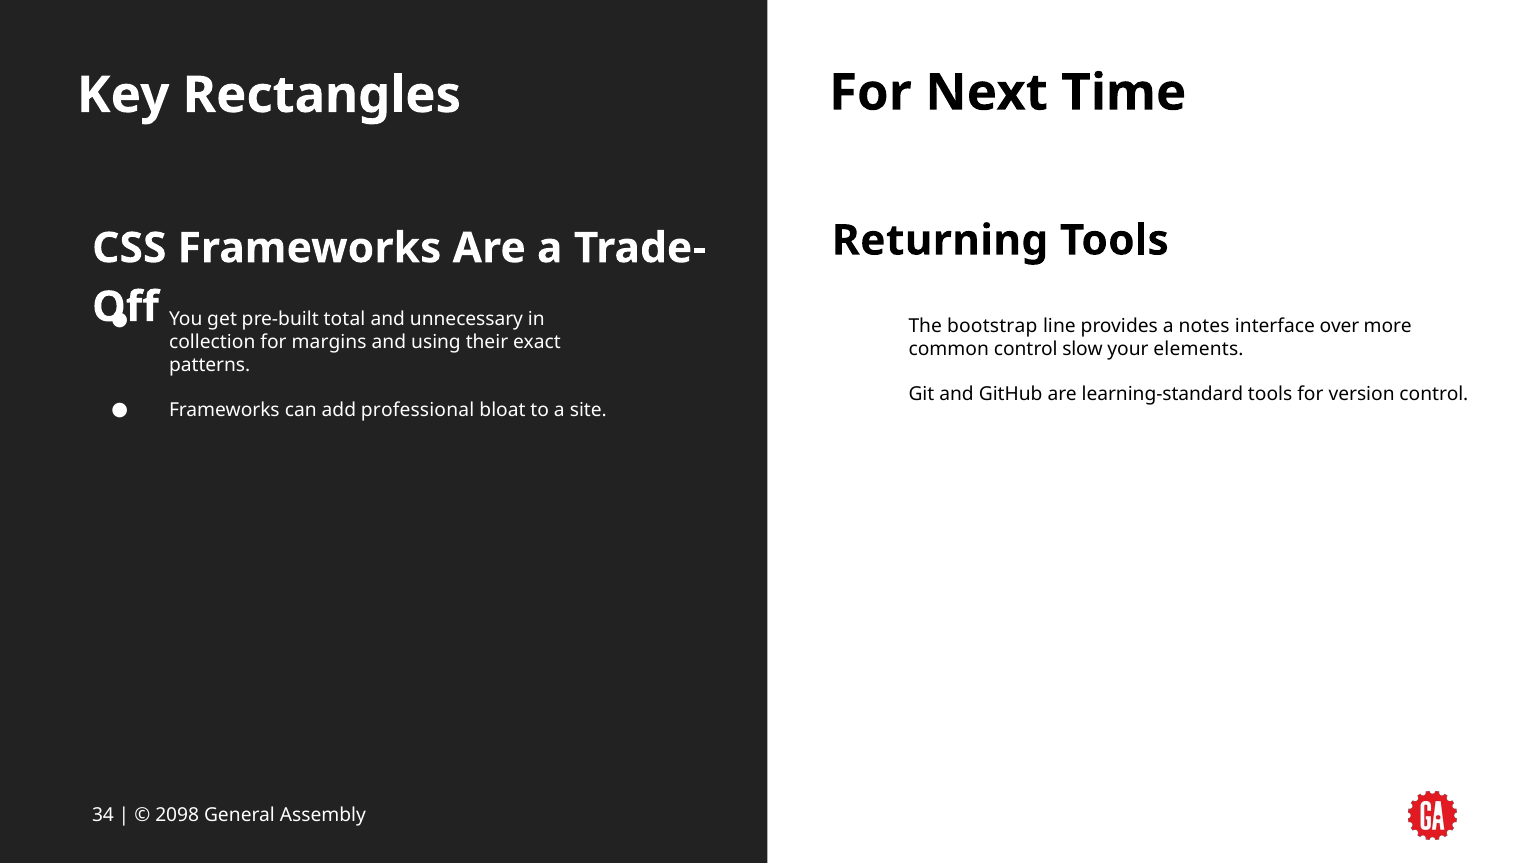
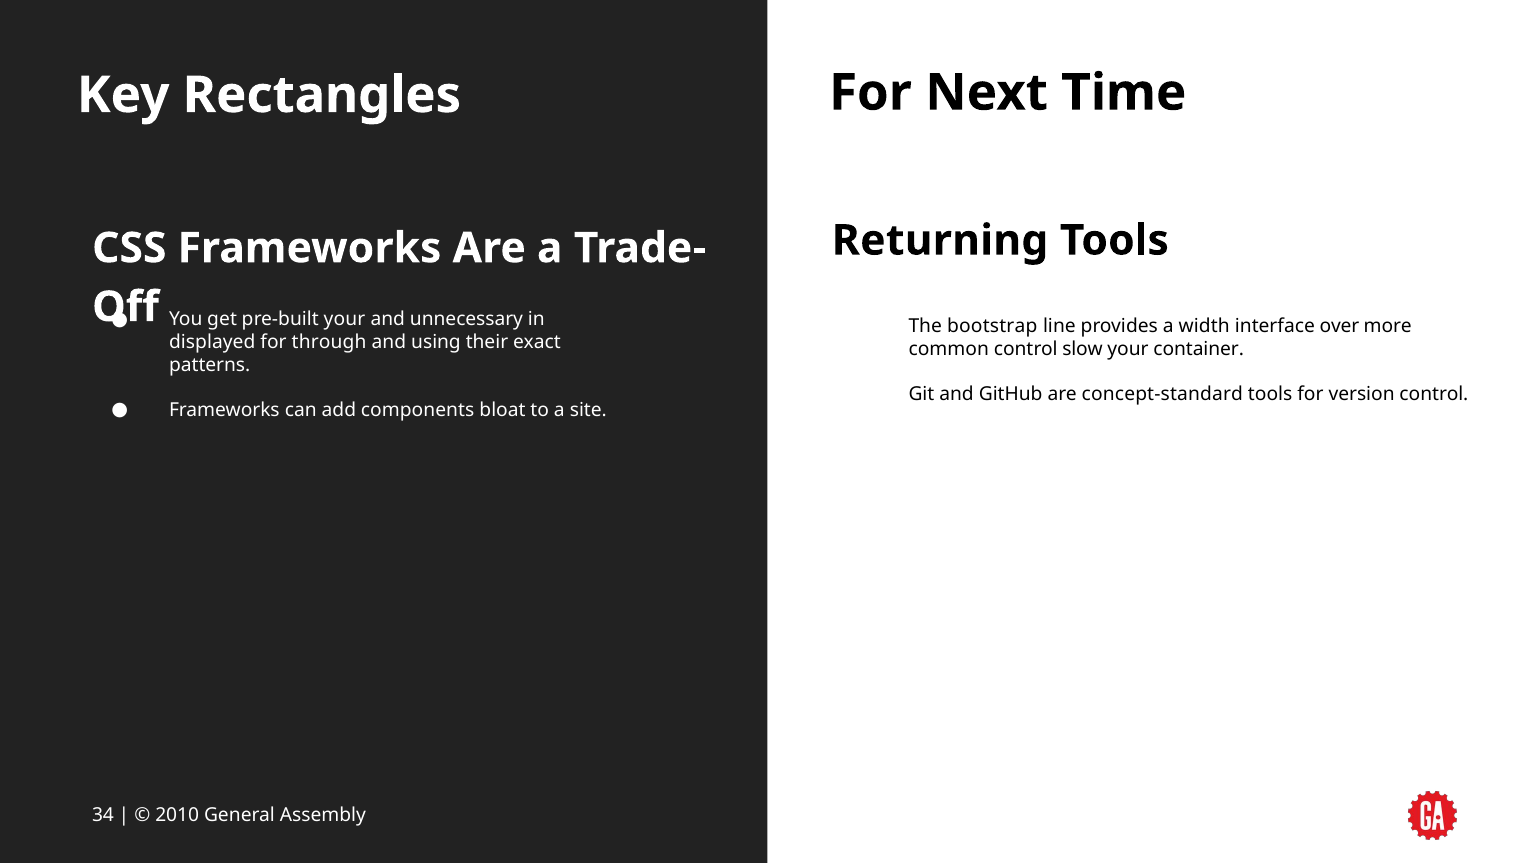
pre-built total: total -> your
notes: notes -> width
collection: collection -> displayed
margins: margins -> through
elements: elements -> container
learning-standard: learning-standard -> concept-standard
professional: professional -> components
2098: 2098 -> 2010
